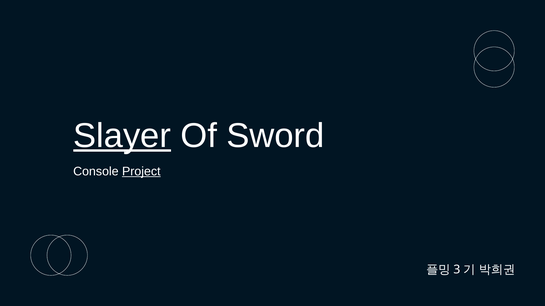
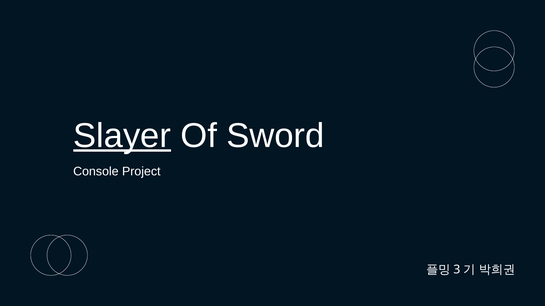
Project underline: present -> none
